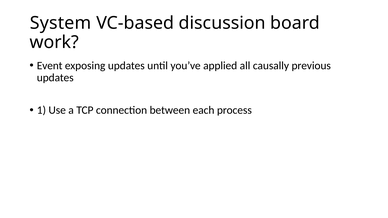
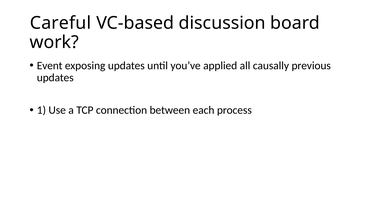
System: System -> Careful
